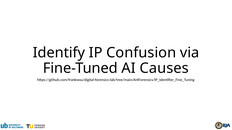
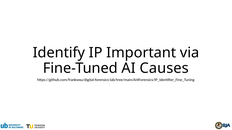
Confusion: Confusion -> Important
